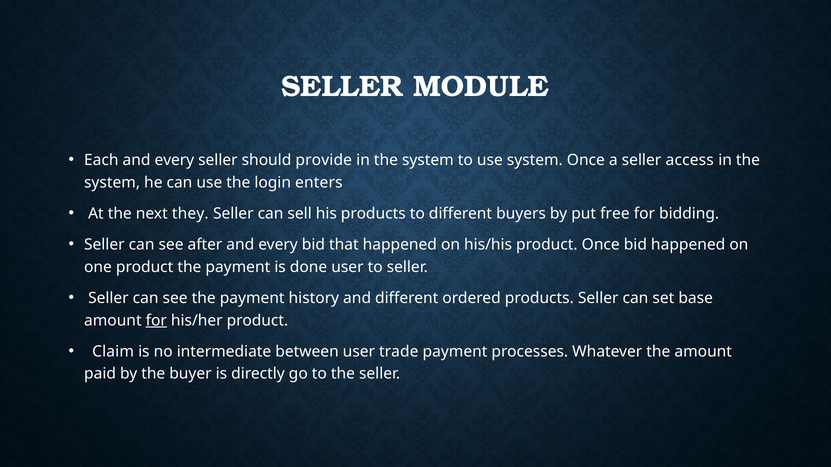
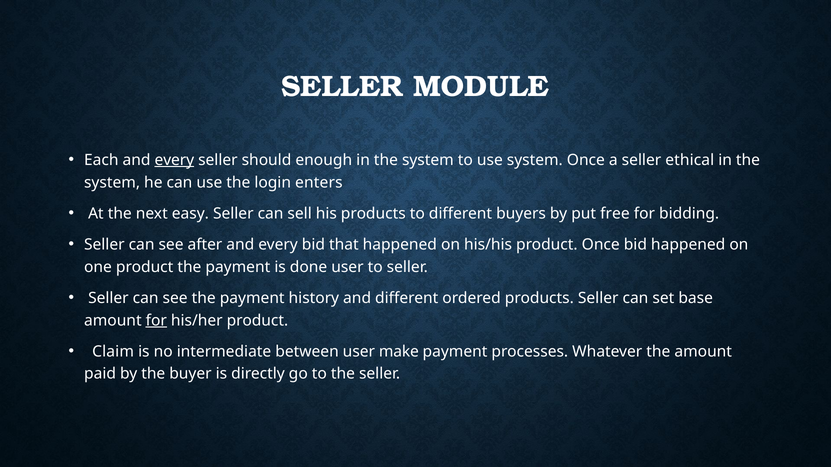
every at (174, 160) underline: none -> present
provide: provide -> enough
access: access -> ethical
they: they -> easy
trade: trade -> make
